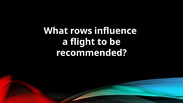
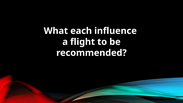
rows: rows -> each
